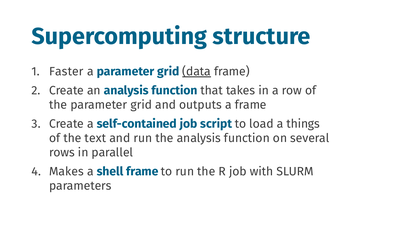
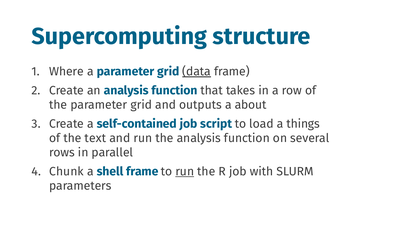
Faster: Faster -> Where
a frame: frame -> about
Makes: Makes -> Chunk
run at (185, 172) underline: none -> present
